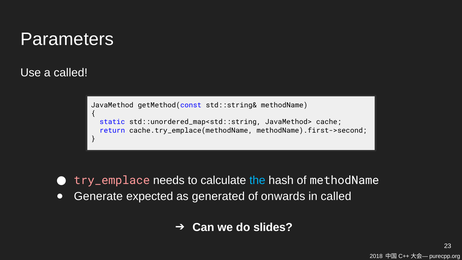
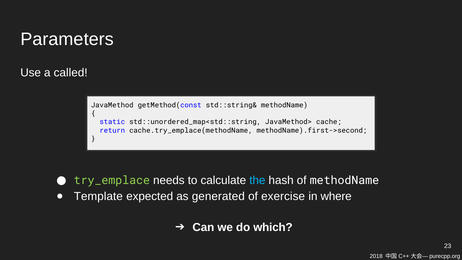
try_emplace colour: pink -> light green
Generate: Generate -> Template
onwards: onwards -> exercise
in called: called -> where
slides: slides -> which
